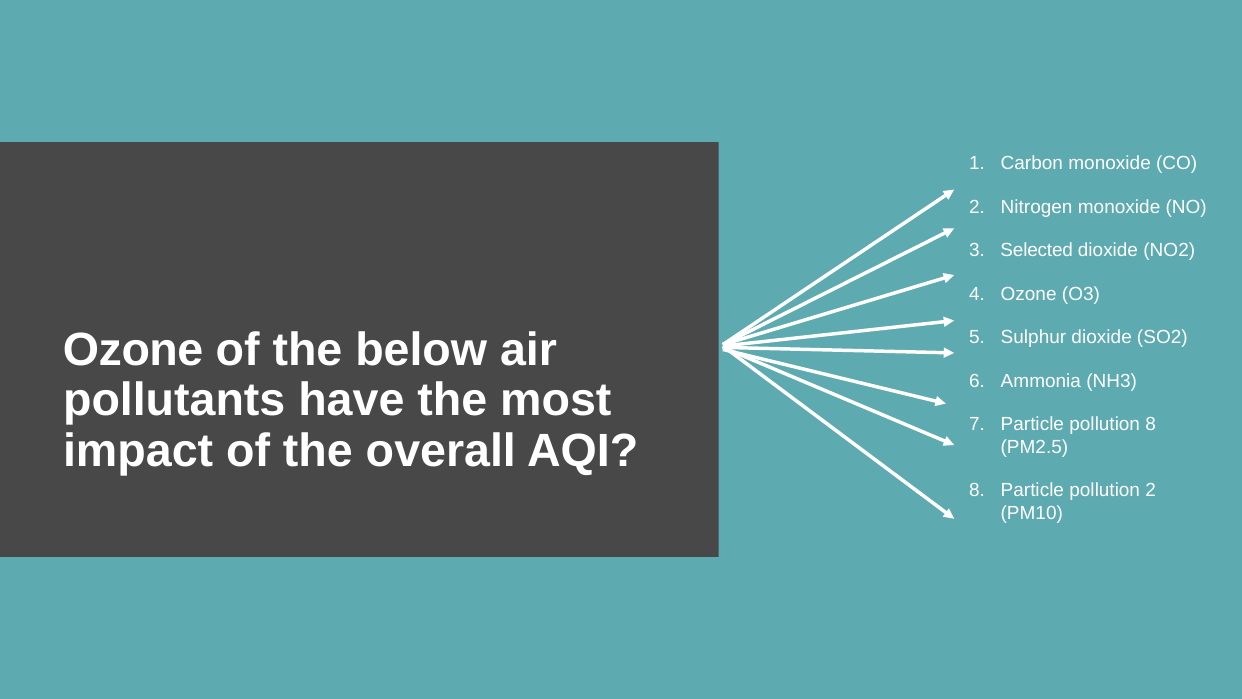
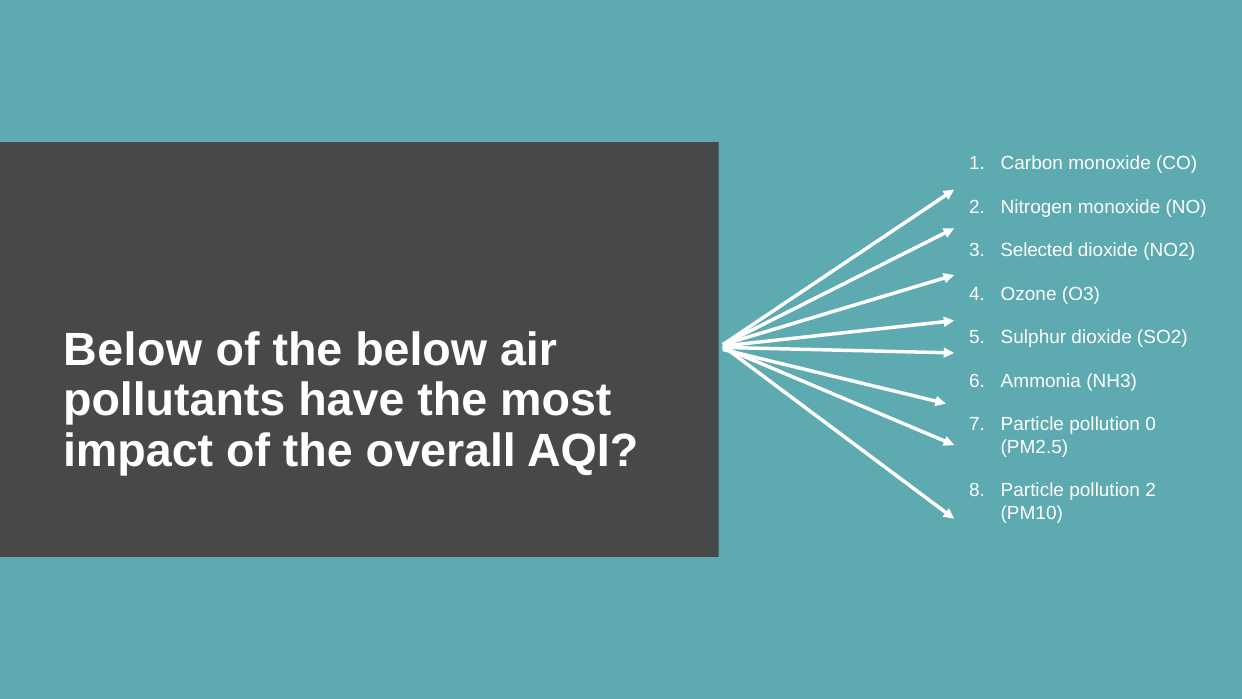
Ozone at (133, 350): Ozone -> Below
pollution 8: 8 -> 0
